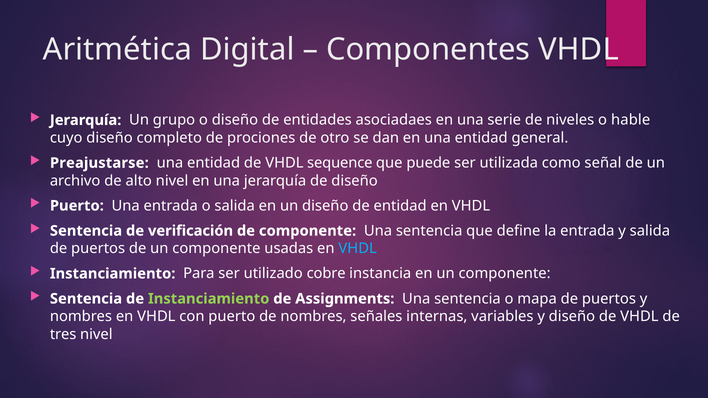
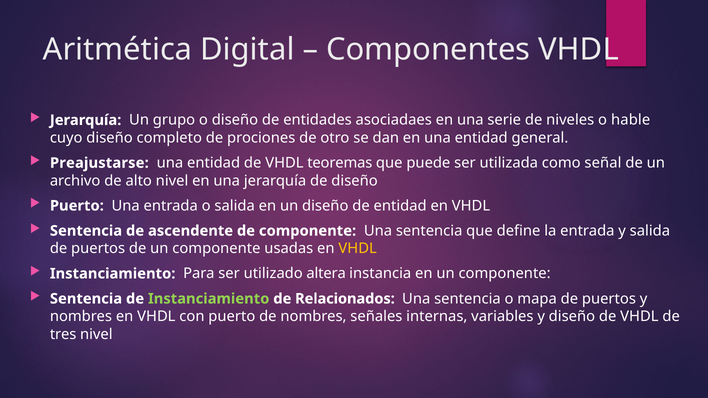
sequence: sequence -> teoremas
verificación: verificación -> ascendente
VHDL at (358, 249) colour: light blue -> yellow
cobre: cobre -> altera
Assignments: Assignments -> Relacionados
